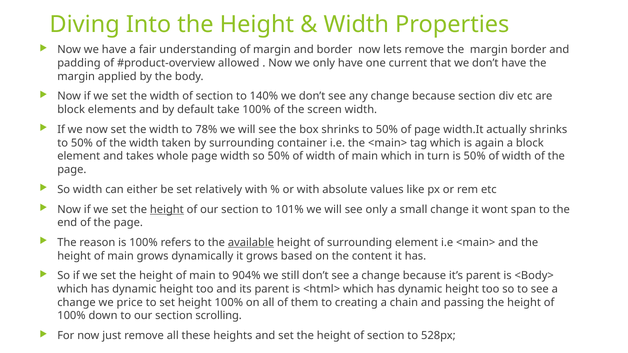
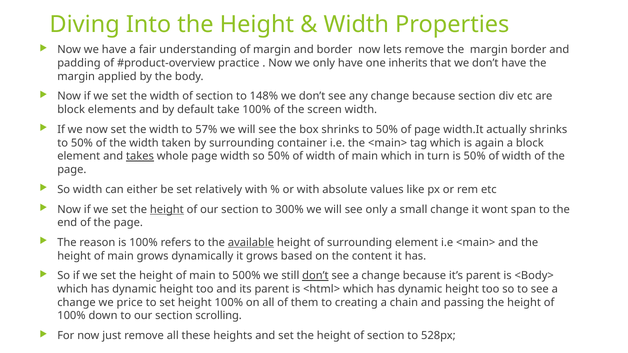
allowed: allowed -> practice
current: current -> inherits
140%: 140% -> 148%
78%: 78% -> 57%
takes underline: none -> present
101%: 101% -> 300%
904%: 904% -> 500%
don’t at (315, 276) underline: none -> present
